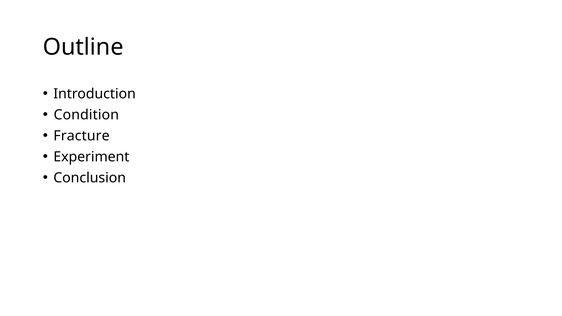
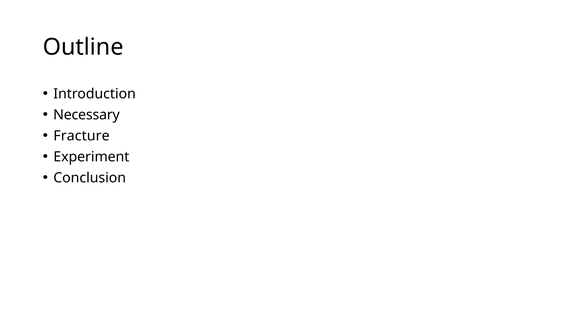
Condition: Condition -> Necessary
